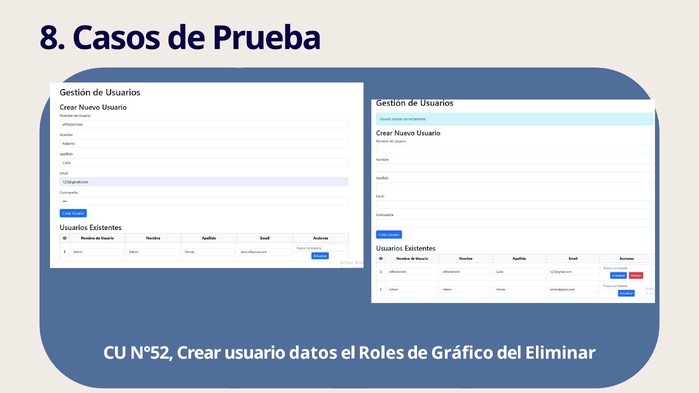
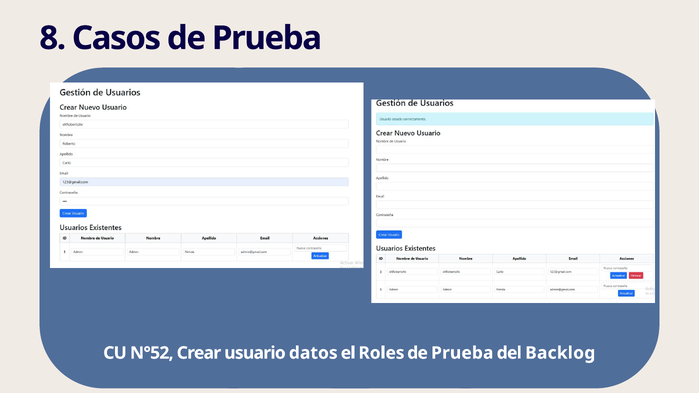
Gráfico at (462, 353): Gráfico -> Prueba
Eliminar: Eliminar -> Backlog
